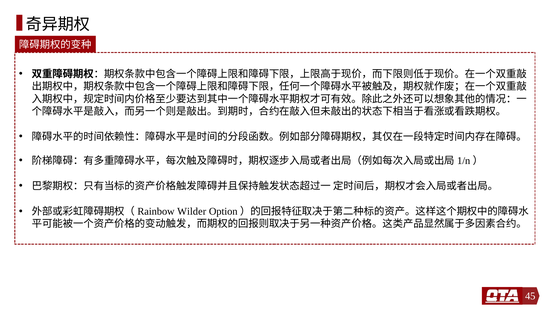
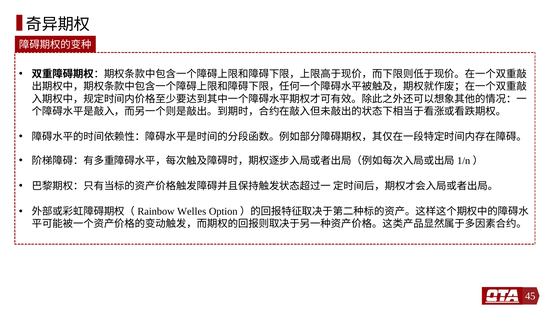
Wilder: Wilder -> Welles
